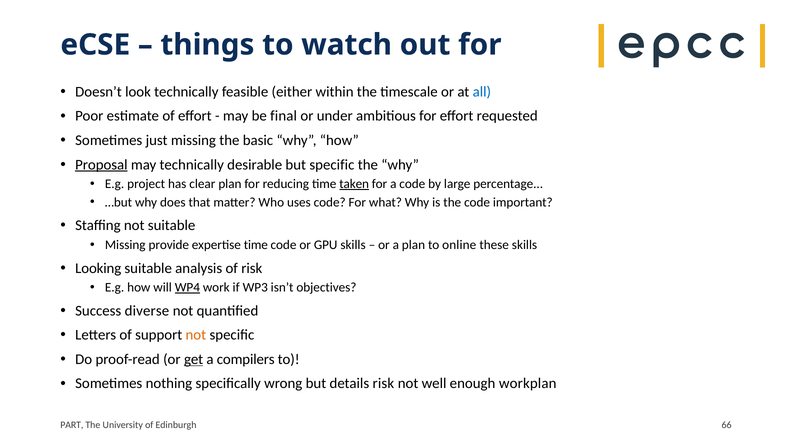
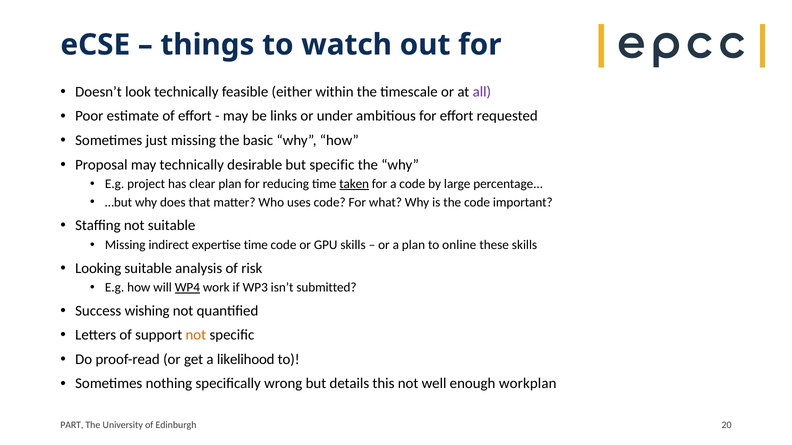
all colour: blue -> purple
final: final -> links
Proposal underline: present -> none
provide: provide -> indirect
objectives: objectives -> submitted
diverse: diverse -> wishing
get underline: present -> none
compilers: compilers -> likelihood
details risk: risk -> this
66: 66 -> 20
